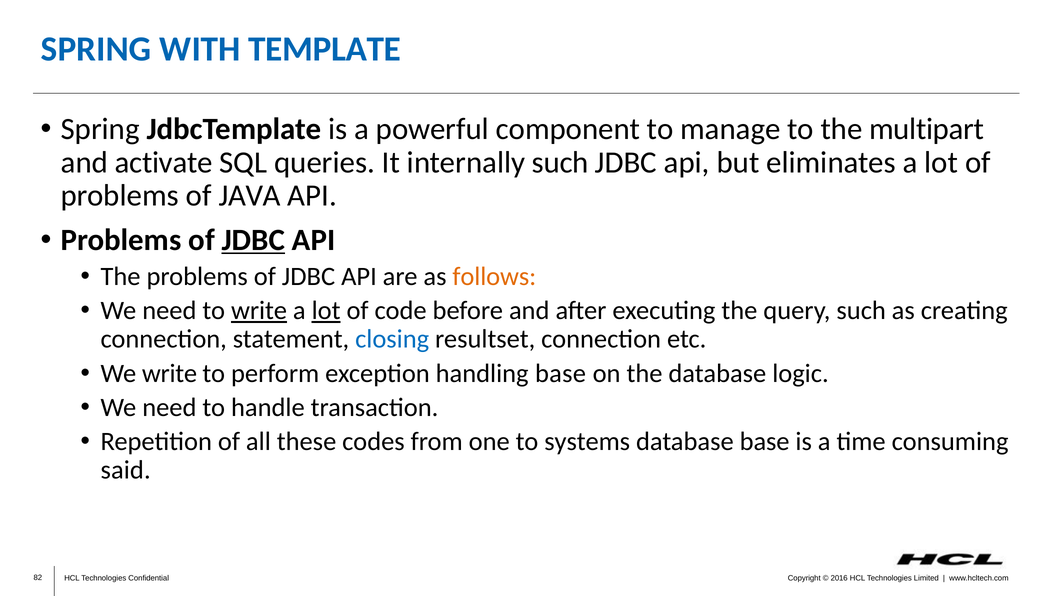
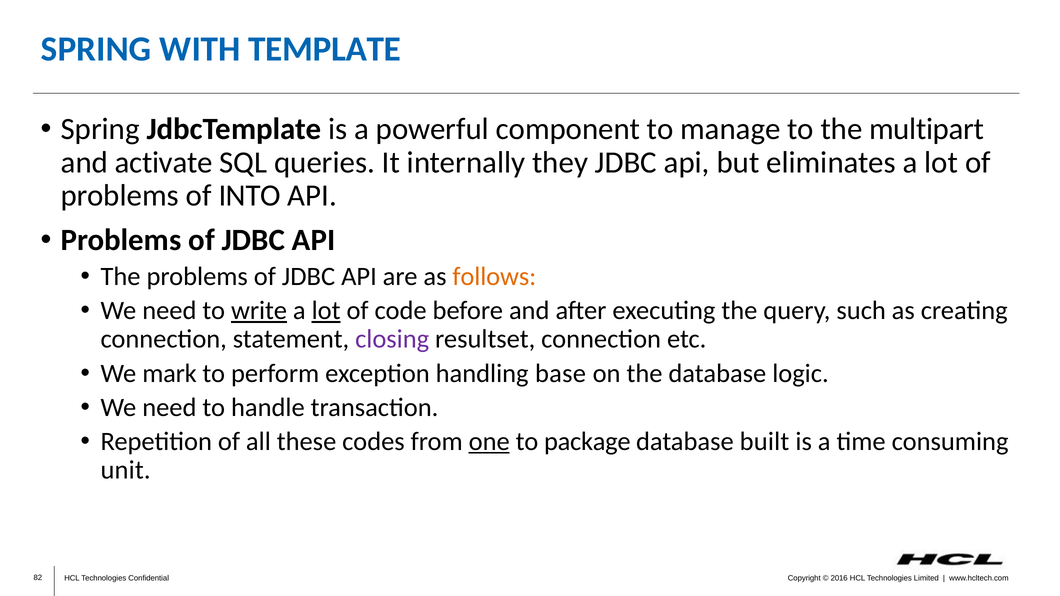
internally such: such -> they
JAVA: JAVA -> INTO
JDBC at (253, 240) underline: present -> none
closing colour: blue -> purple
We write: write -> mark
one underline: none -> present
systems: systems -> package
database base: base -> built
said: said -> unit
